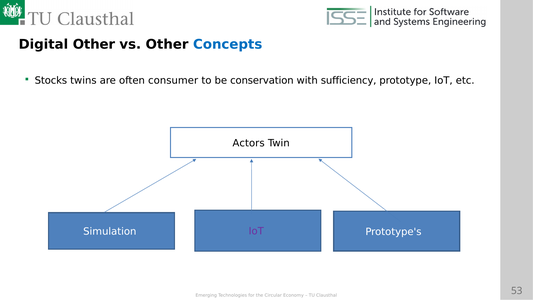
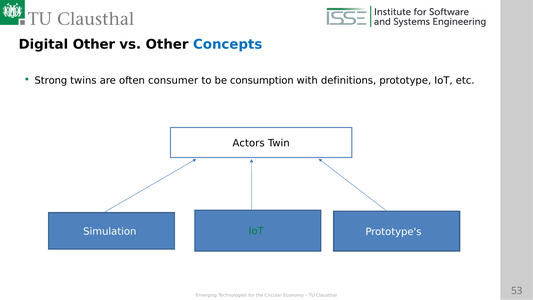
Stocks: Stocks -> Strong
conservation: conservation -> consumption
sufficiency: sufficiency -> definitions
IoT at (256, 231) colour: purple -> green
